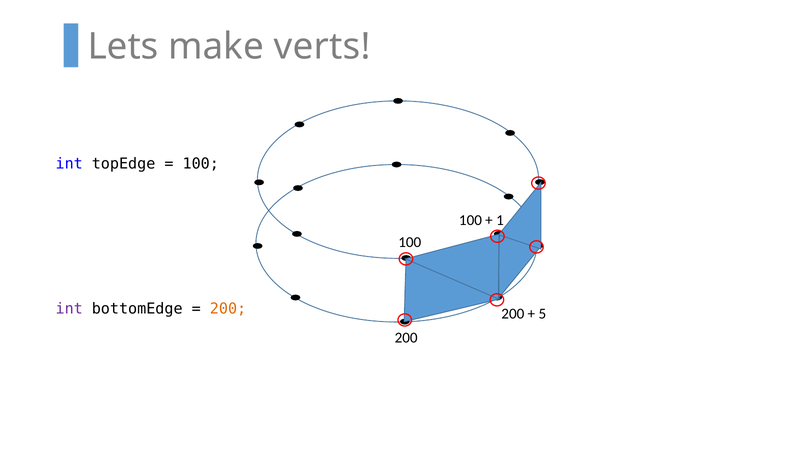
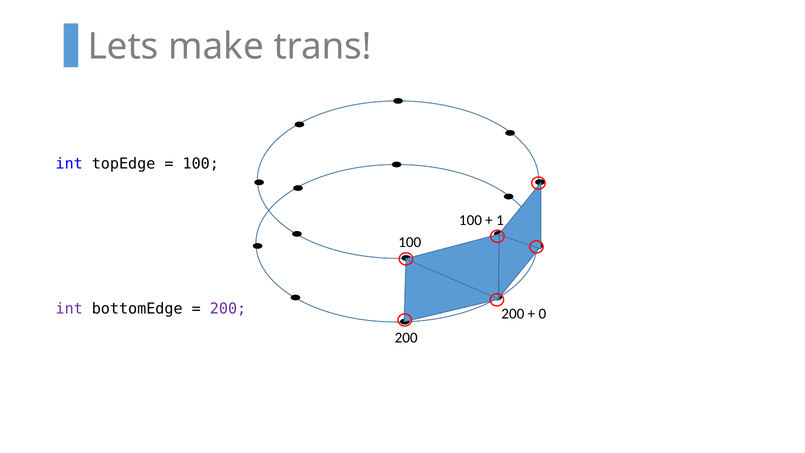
verts: verts -> trans
200 at (228, 309) colour: orange -> purple
5: 5 -> 0
